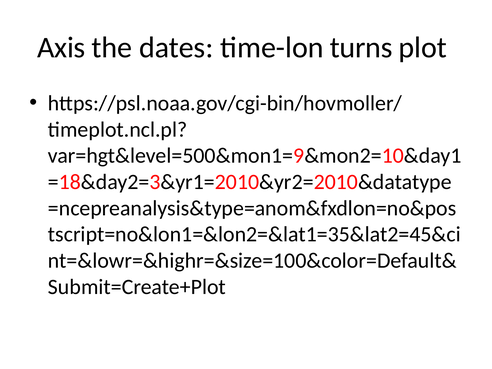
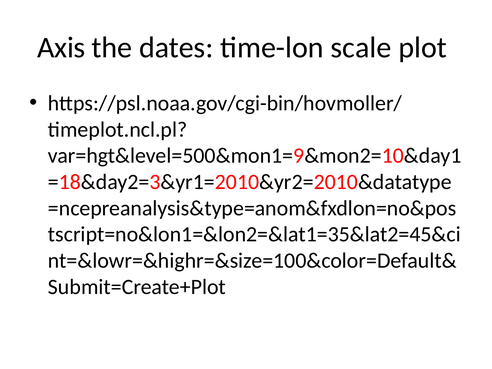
turns: turns -> scale
